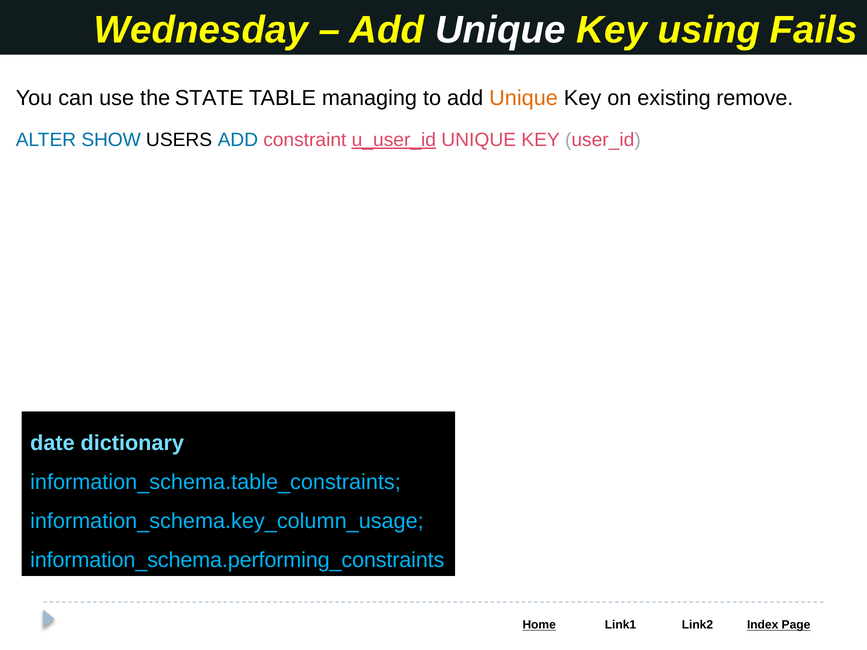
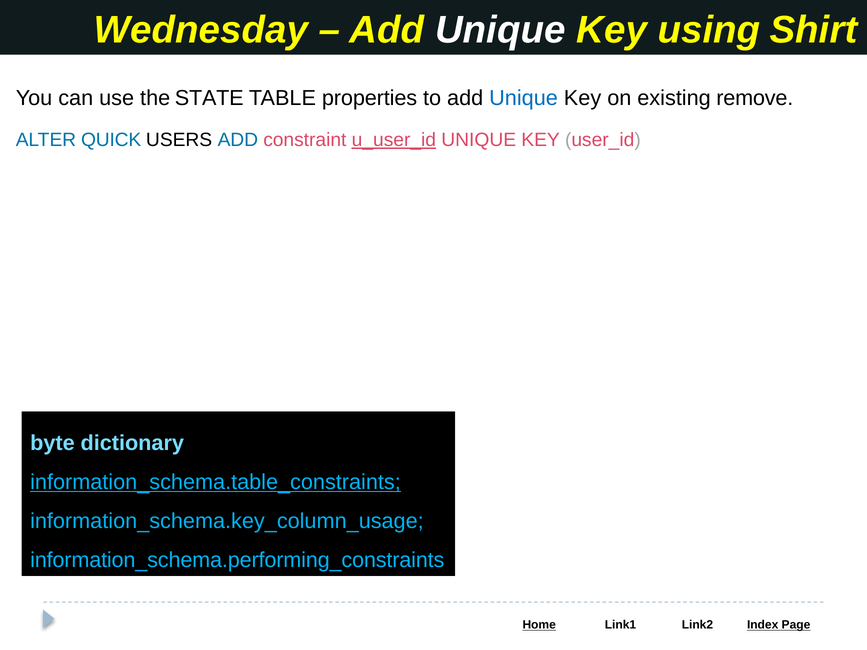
Fails: Fails -> Shirt
managing: managing -> properties
Unique at (524, 98) colour: orange -> blue
SHOW: SHOW -> QUICK
date: date -> byte
information_schema.table_constraints underline: none -> present
